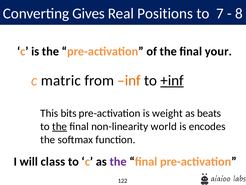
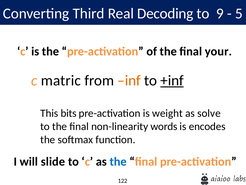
Gives: Gives -> Third
Positions: Positions -> Decoding
7: 7 -> 9
8: 8 -> 5
beats: beats -> solve
the at (60, 126) underline: present -> none
world: world -> words
class: class -> slide
the at (118, 161) colour: purple -> blue
